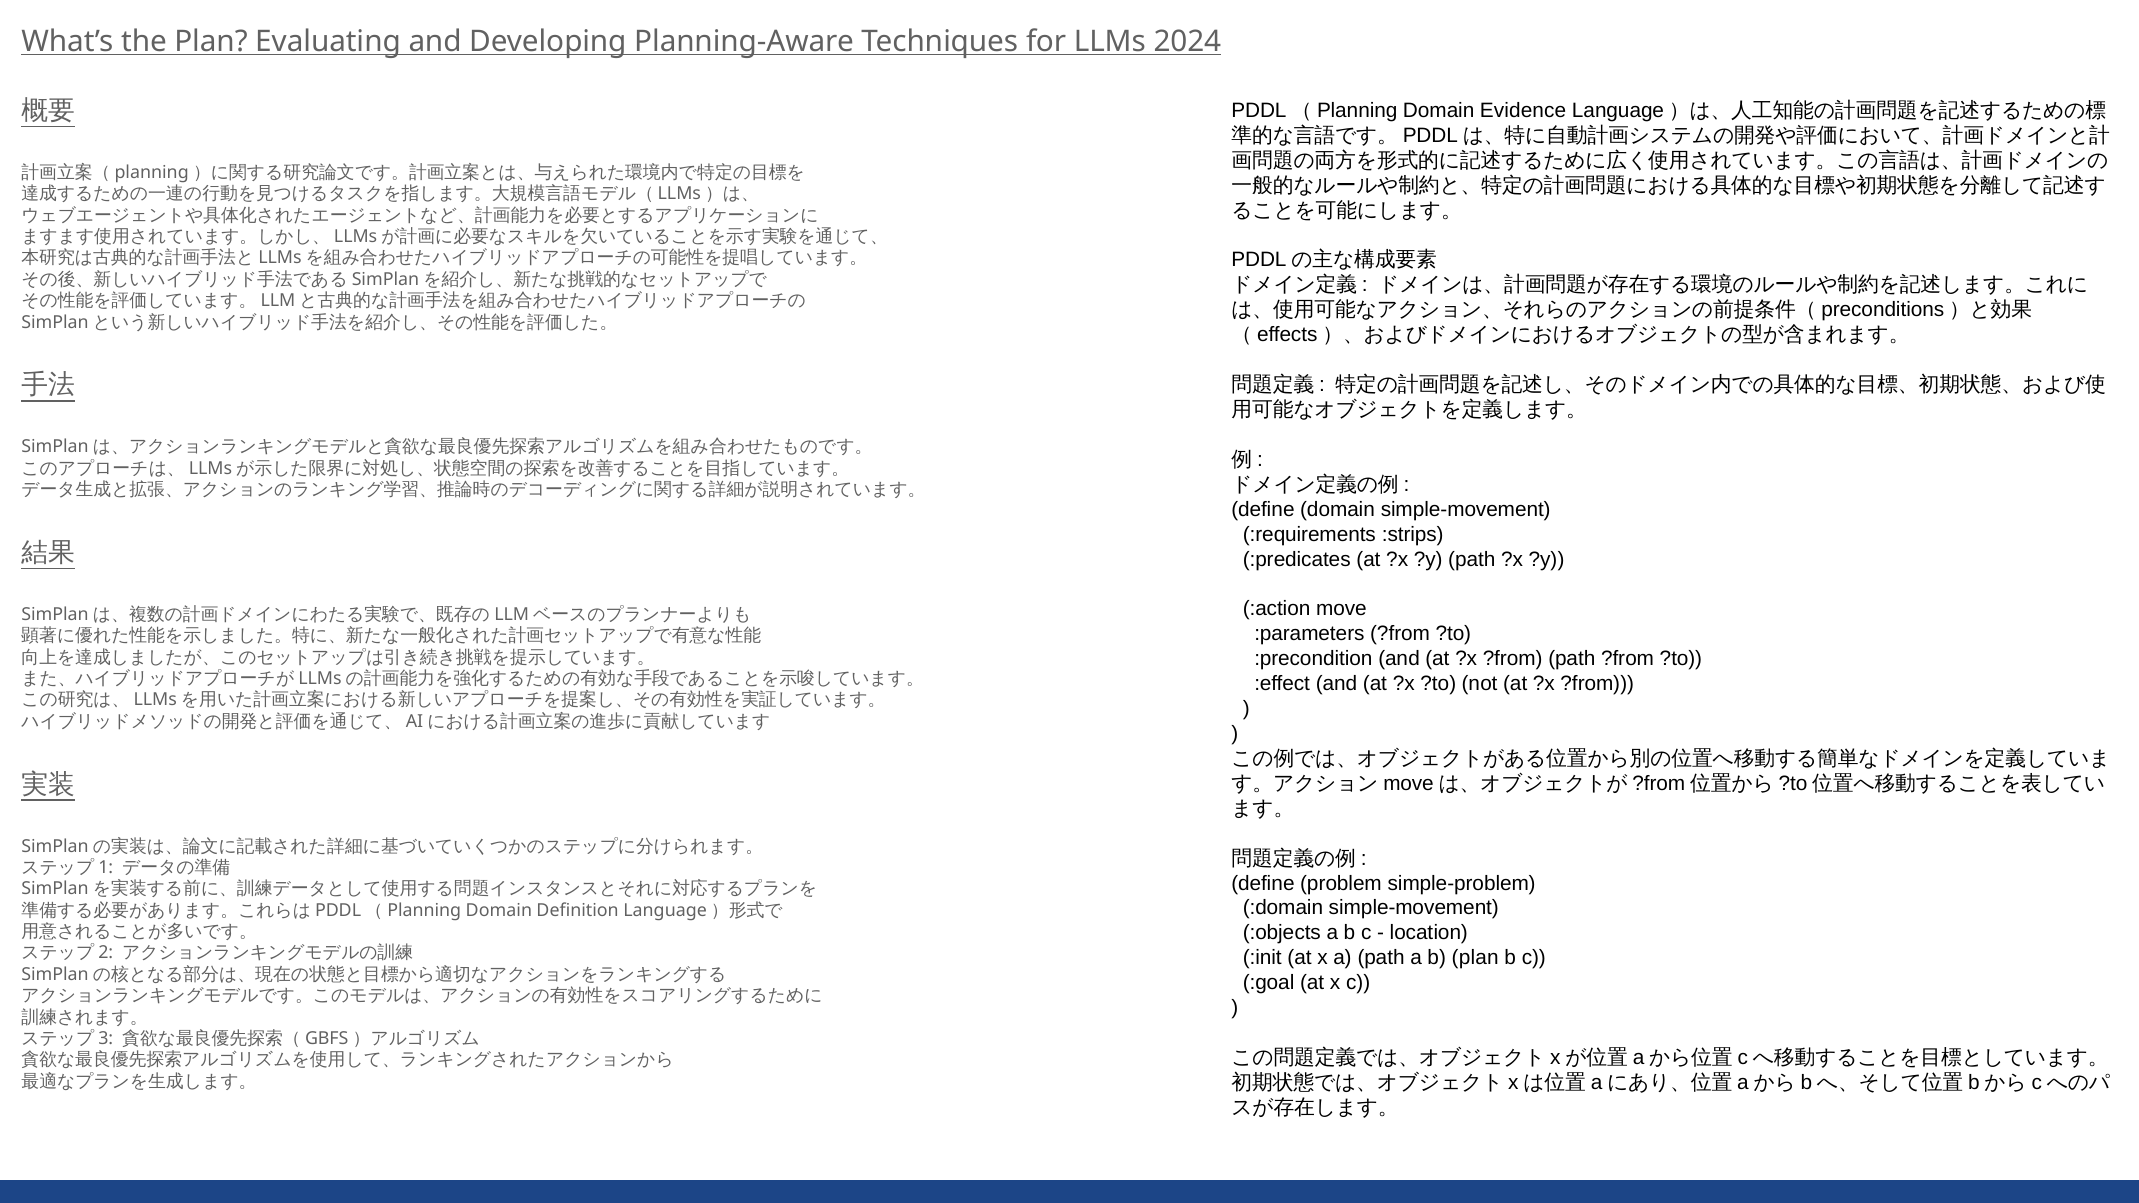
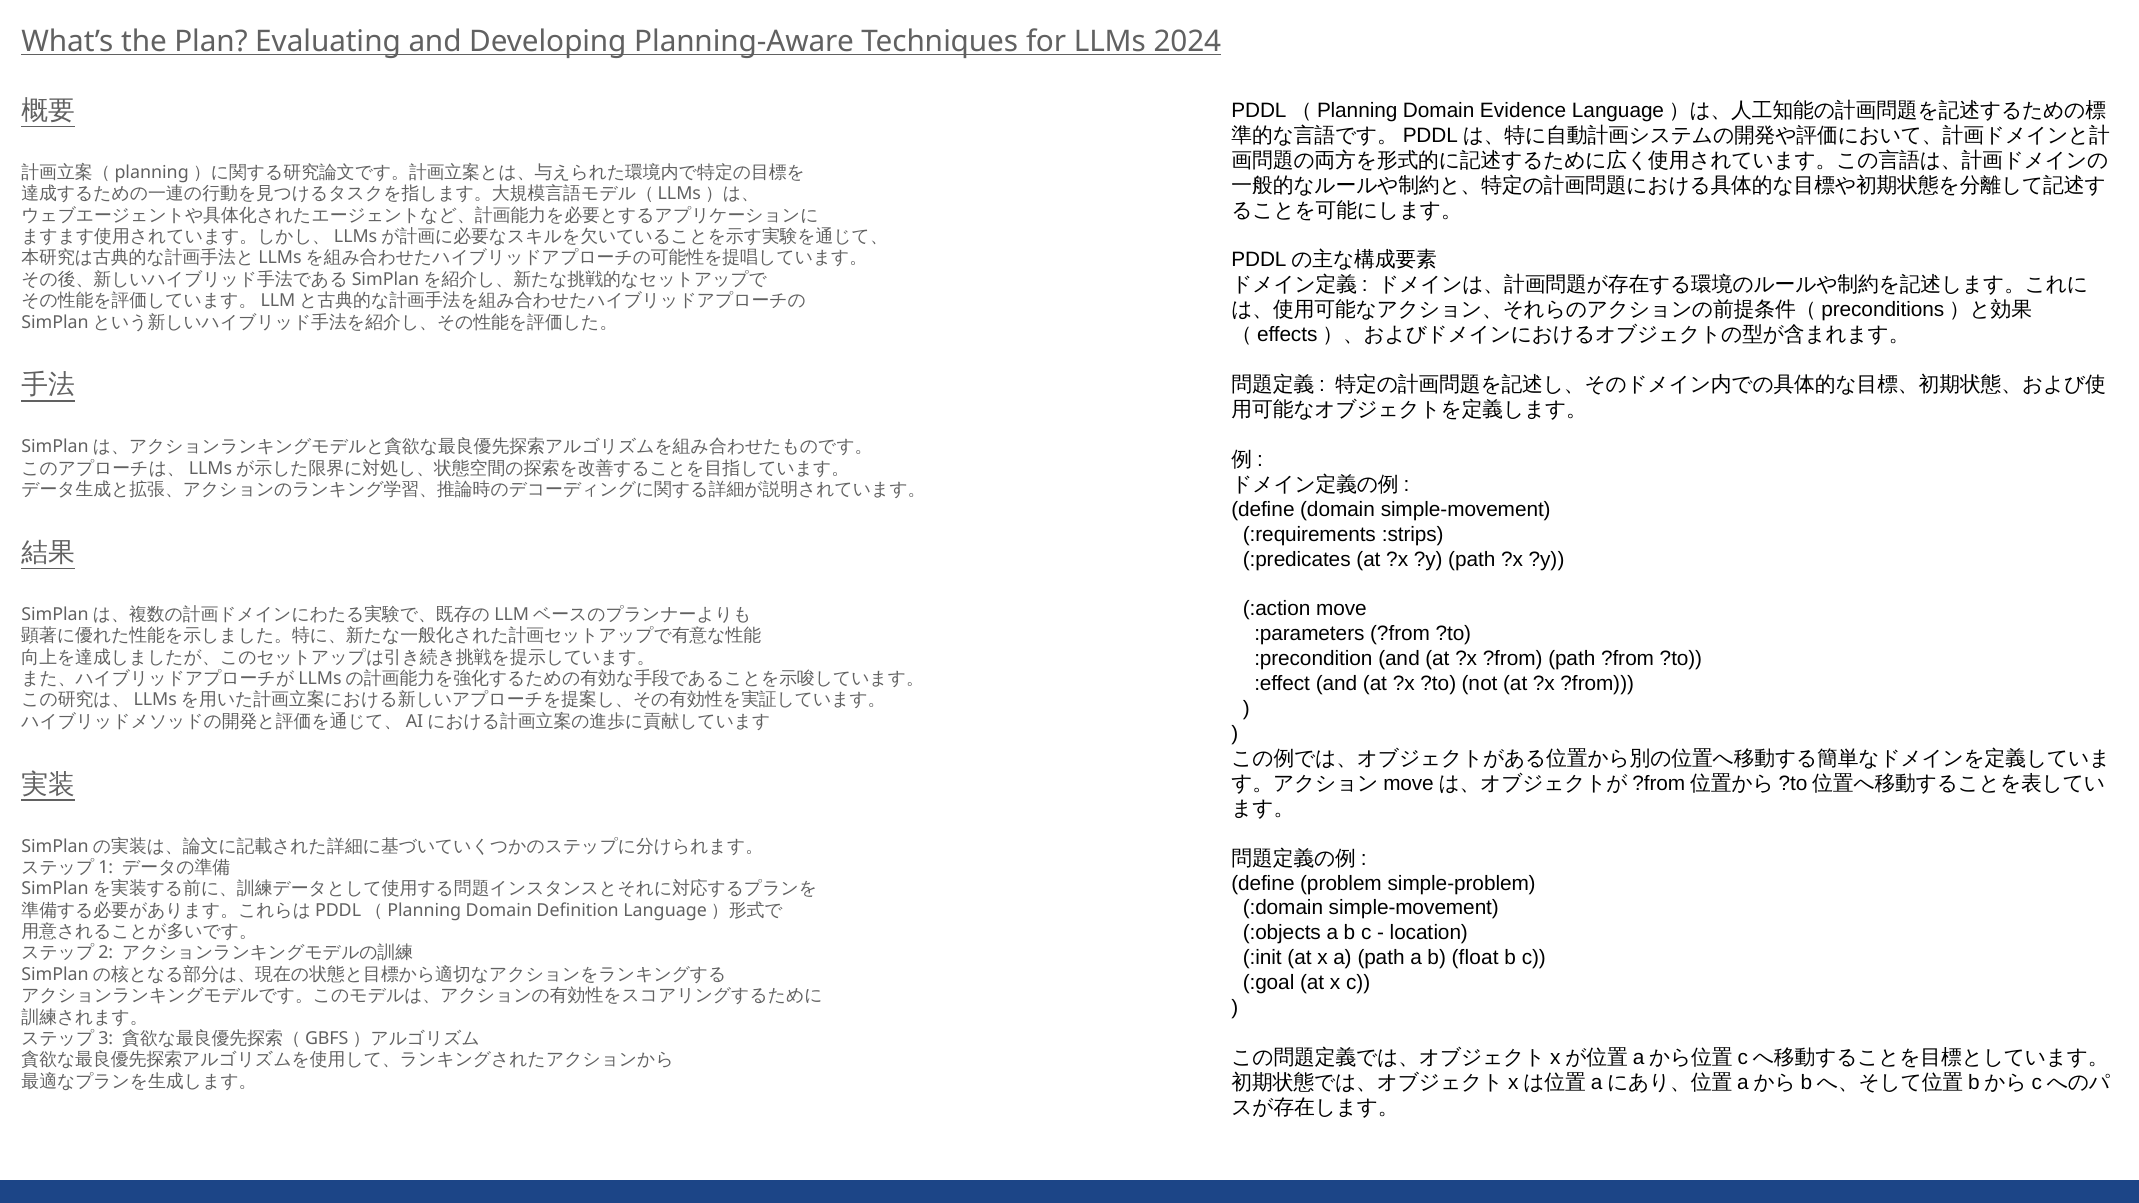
b plan: plan -> float
